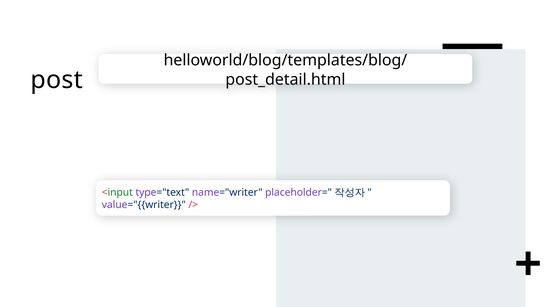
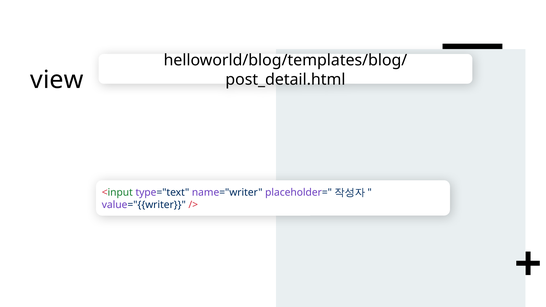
post: post -> view
